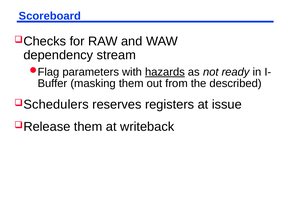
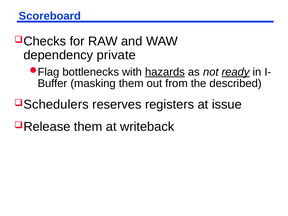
stream: stream -> private
parameters: parameters -> bottlenecks
ready underline: none -> present
